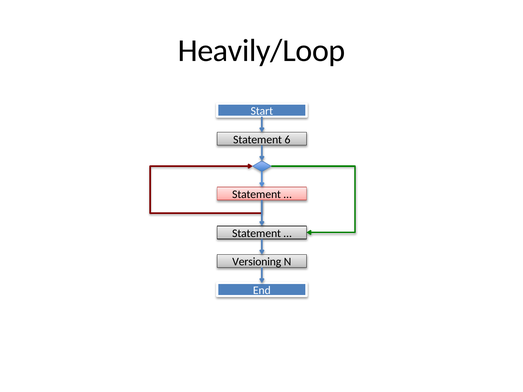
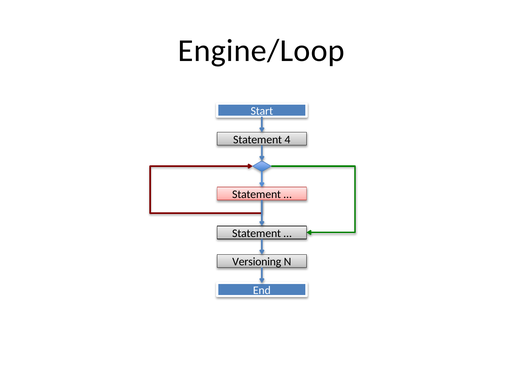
Heavily/Loop: Heavily/Loop -> Engine/Loop
6: 6 -> 4
